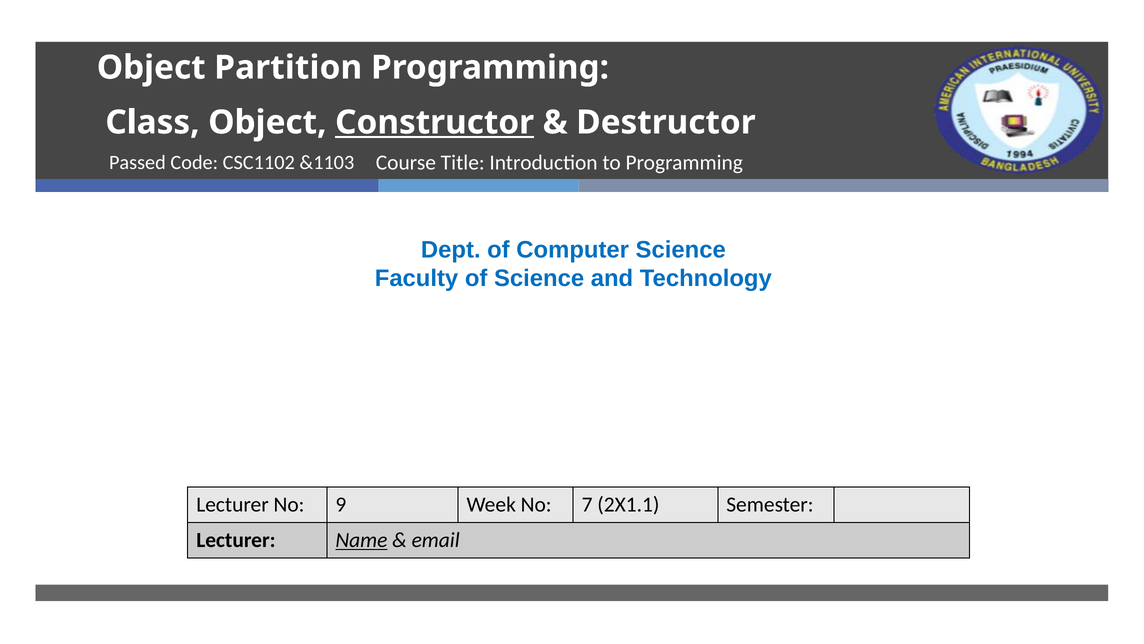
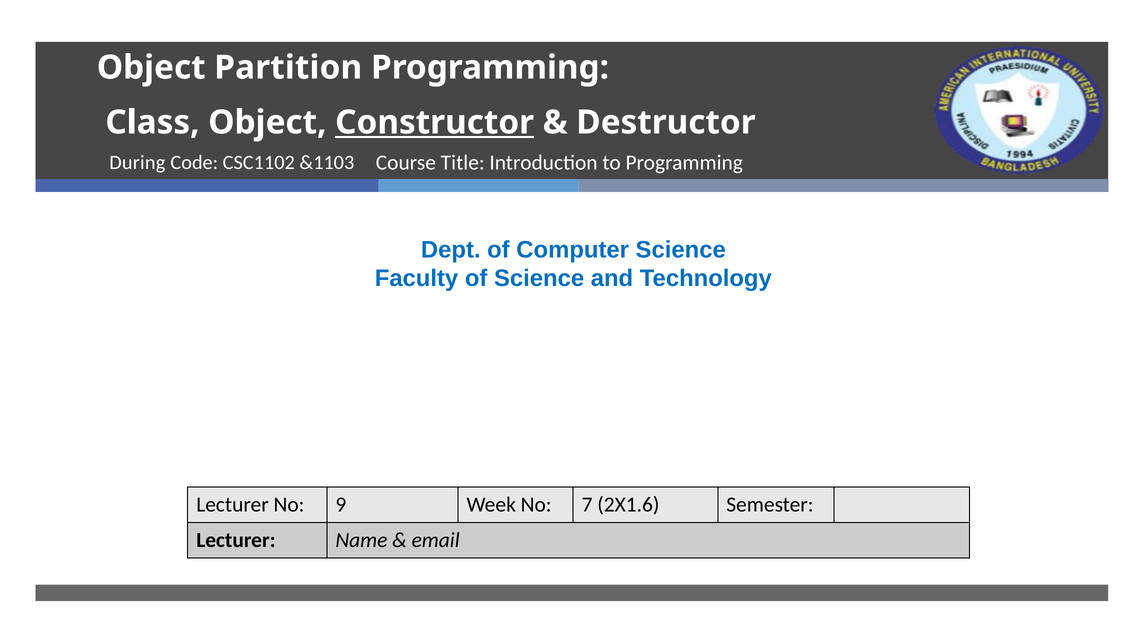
Passed: Passed -> During
2X1.1: 2X1.1 -> 2X1.6
Name underline: present -> none
